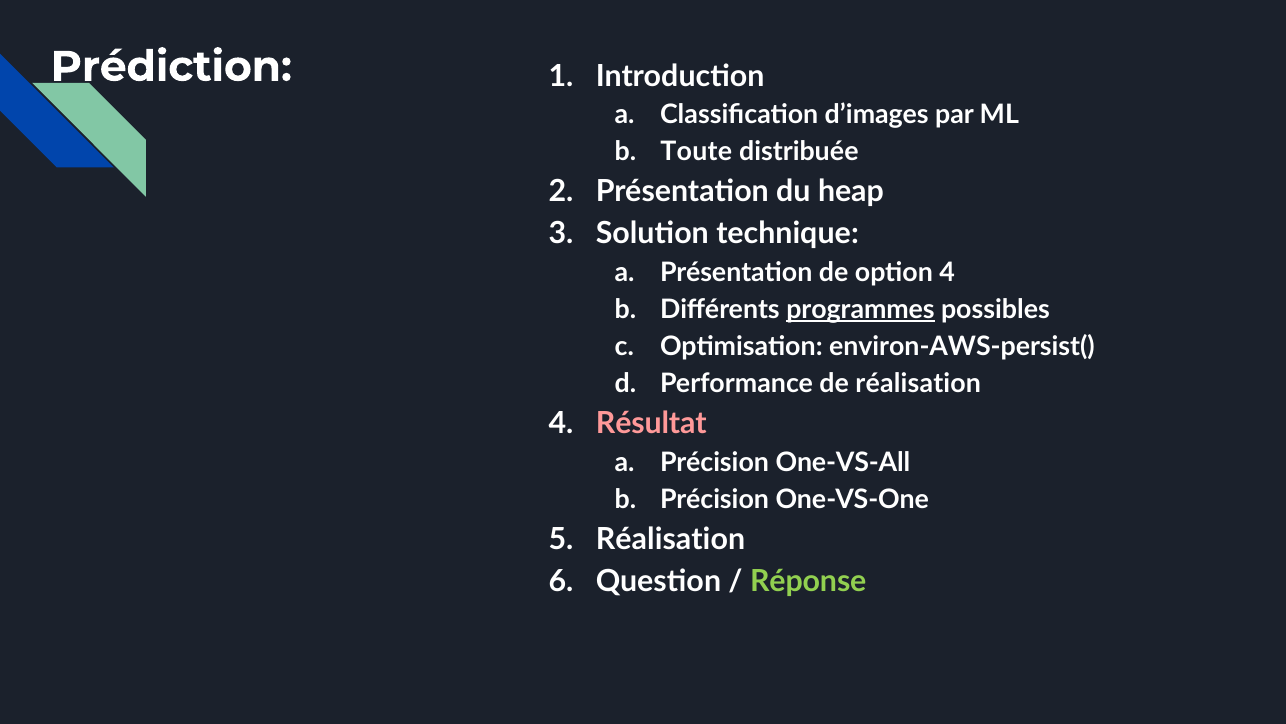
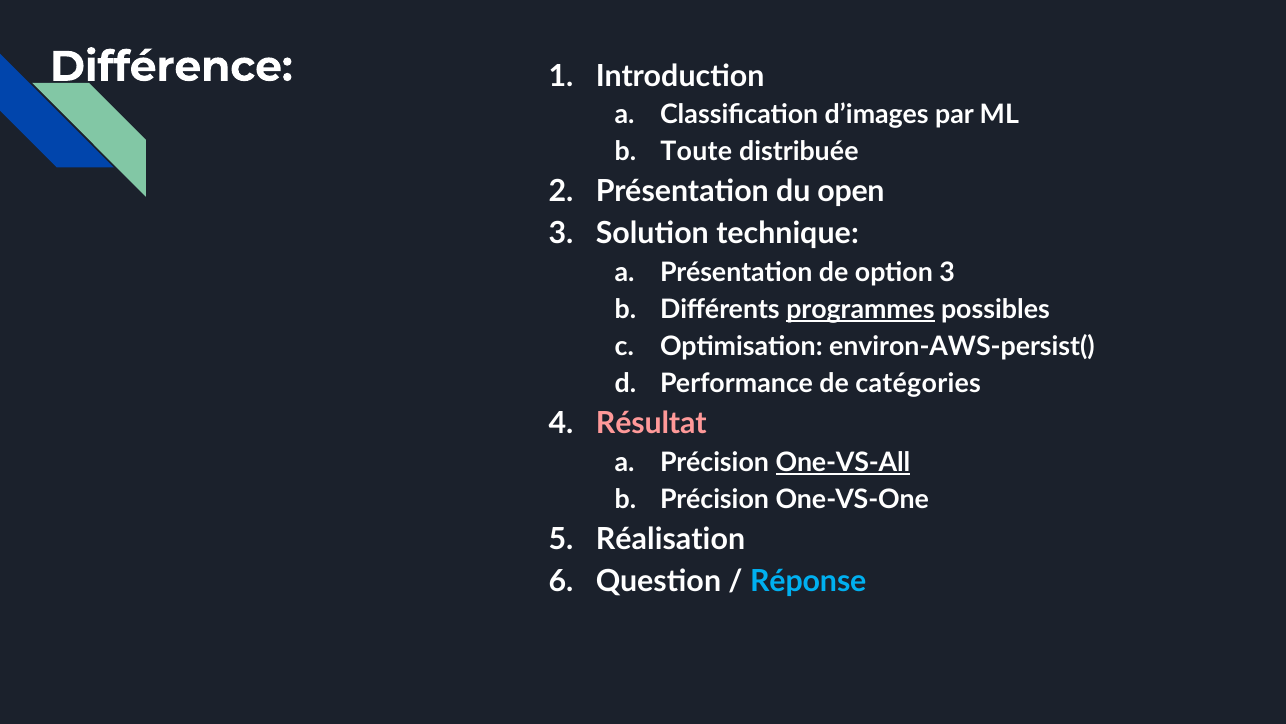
Prédiction: Prédiction -> Différence
heap: heap -> open
option 4: 4 -> 3
de réalisation: réalisation -> catégories
One-VS-All underline: none -> present
Réponse colour: light green -> light blue
